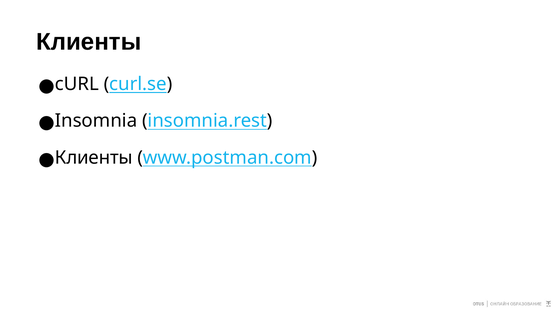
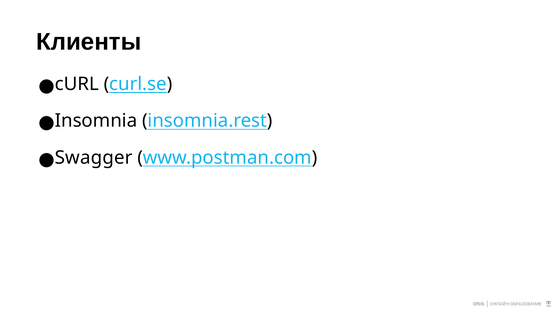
Клиенты at (94, 158): Клиенты -> Swagger
